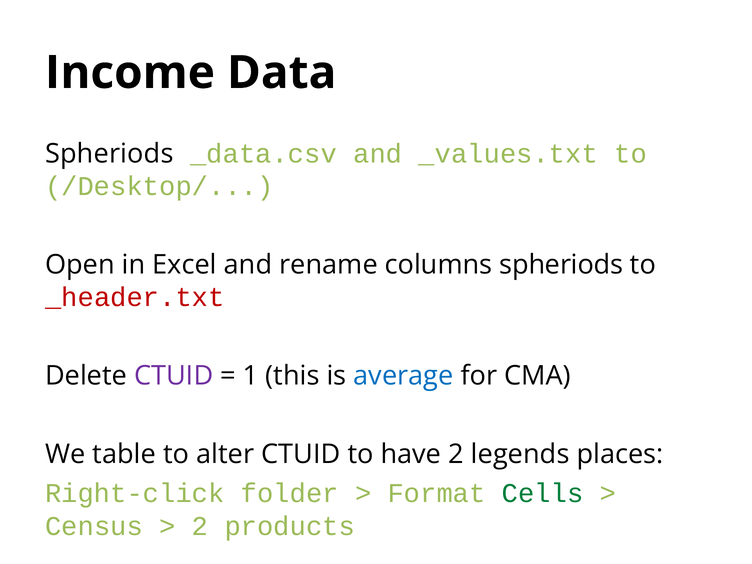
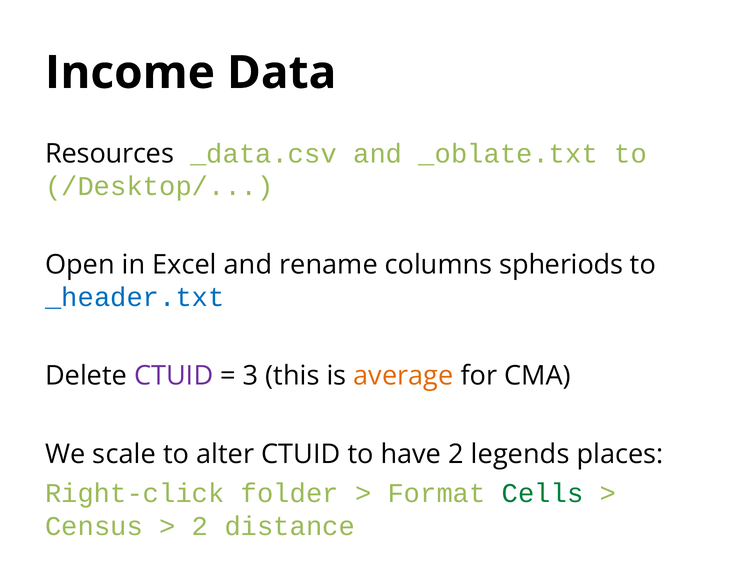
Spheriods at (109, 154): Spheriods -> Resources
_values.txt: _values.txt -> _oblate.txt
_header.txt colour: red -> blue
1: 1 -> 3
average colour: blue -> orange
table: table -> scale
products: products -> distance
